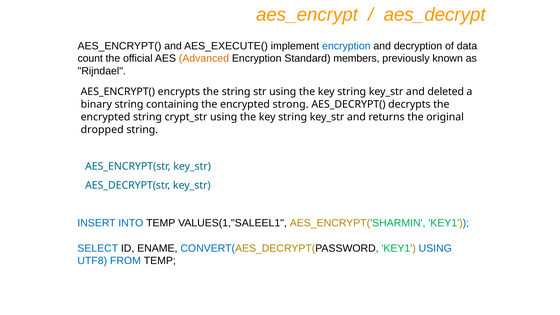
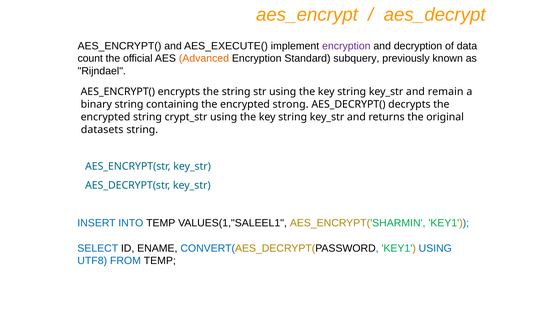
encryption at (346, 46) colour: blue -> purple
members: members -> subquery
deleted: deleted -> remain
dropped: dropped -> datasets
